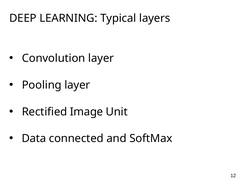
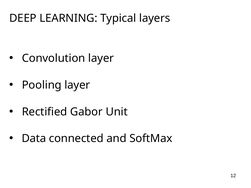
Image: Image -> Gabor
